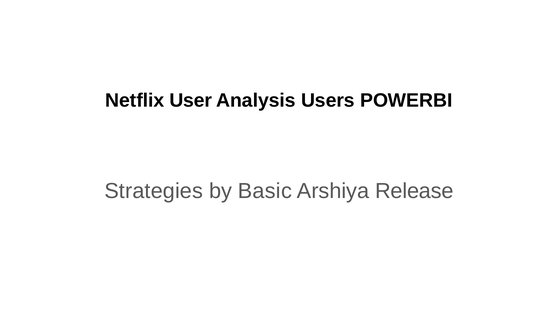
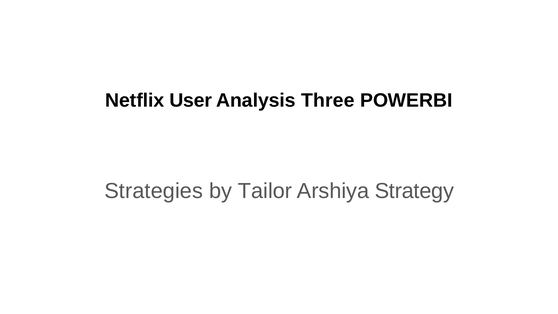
Users: Users -> Three
Basic: Basic -> Tailor
Release: Release -> Strategy
